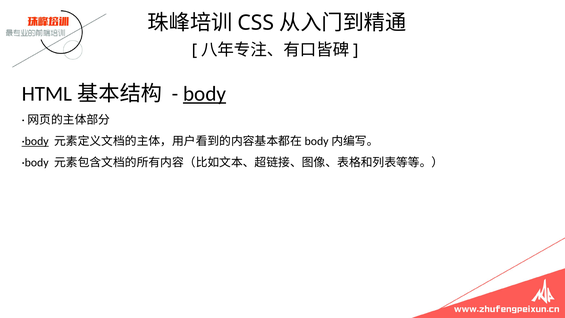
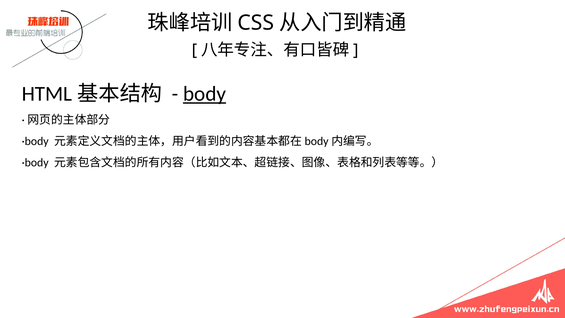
·body at (35, 141) underline: present -> none
